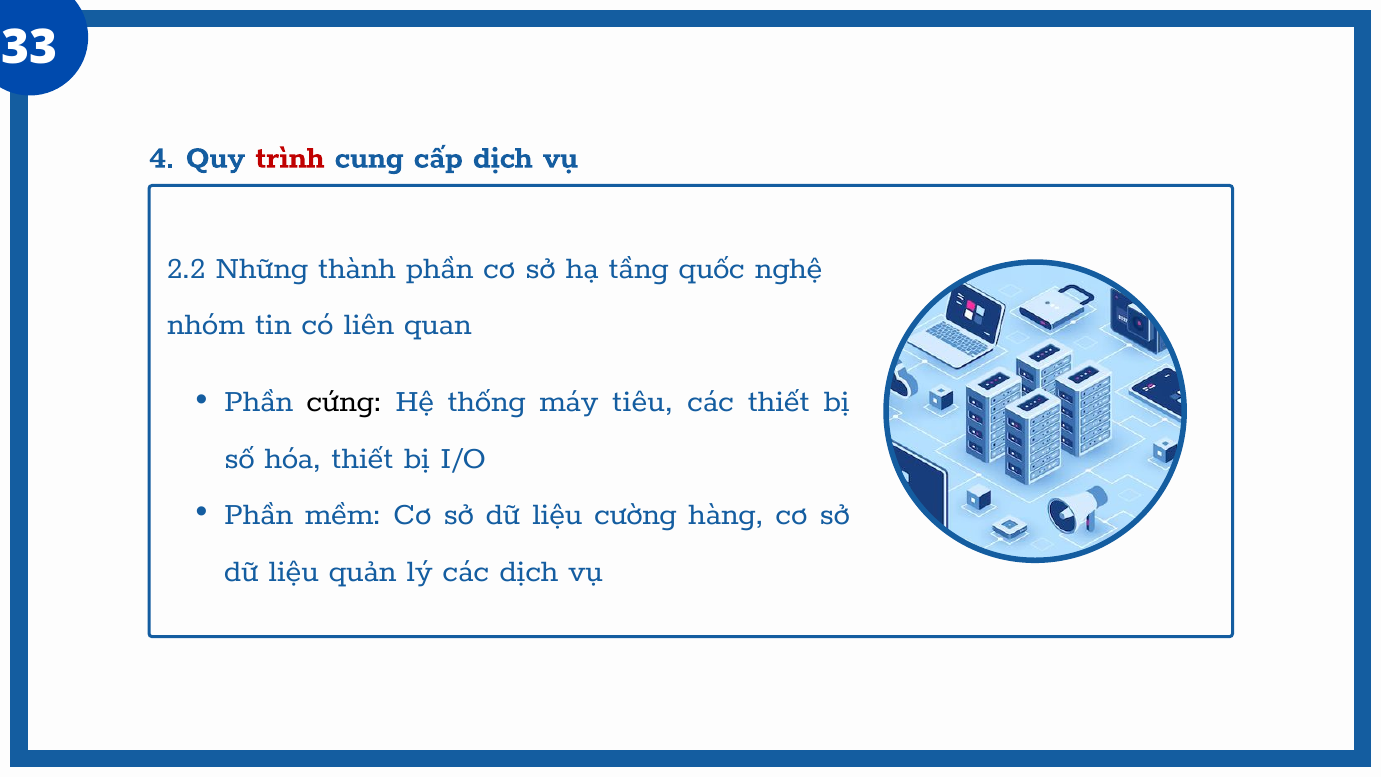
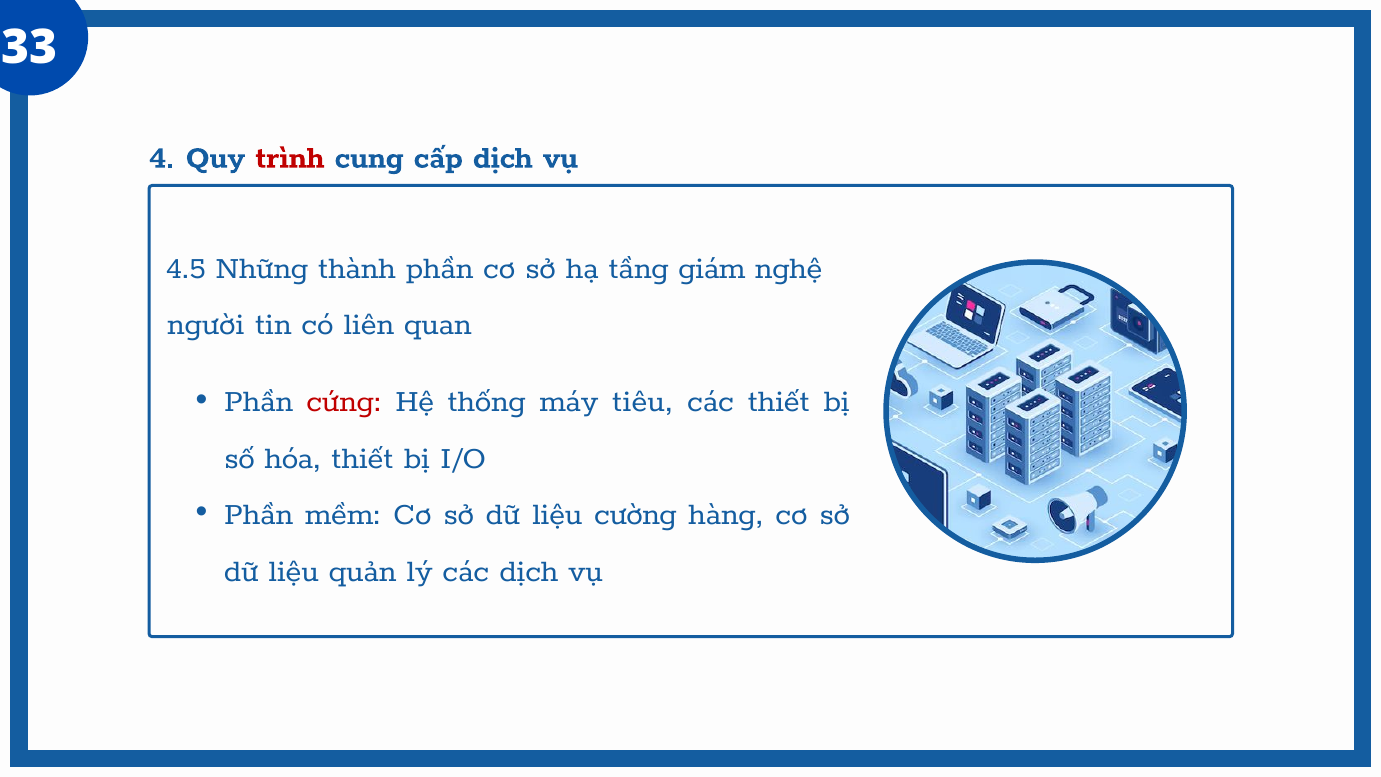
2.2: 2.2 -> 4.5
quốc: quốc -> giám
nhóm: nhóm -> người
cứng colour: black -> red
